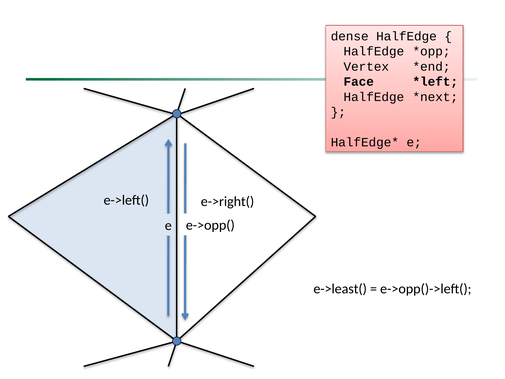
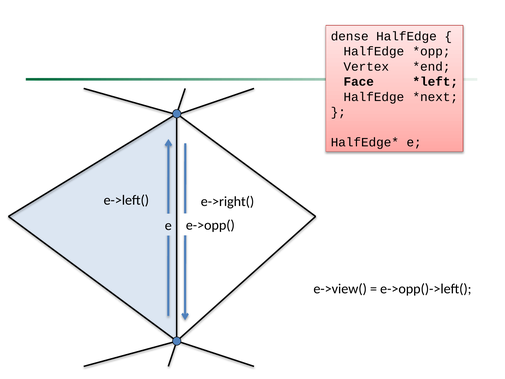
e->least(: e->least( -> e->view(
